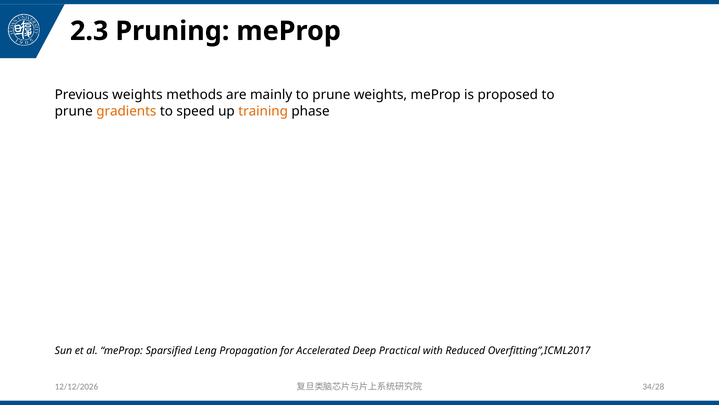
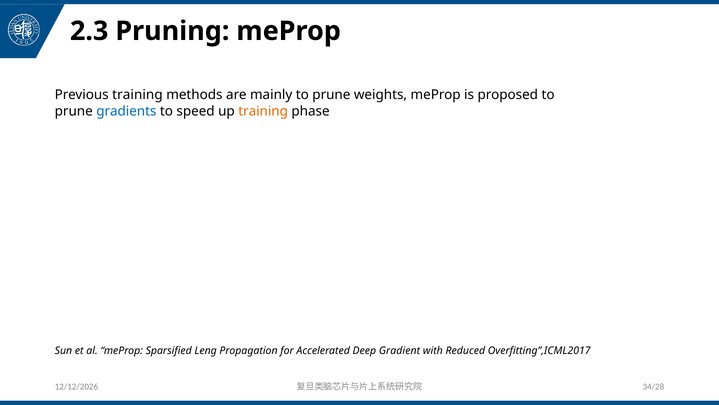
Previous weights: weights -> training
gradients colour: orange -> blue
Practical: Practical -> Gradient
